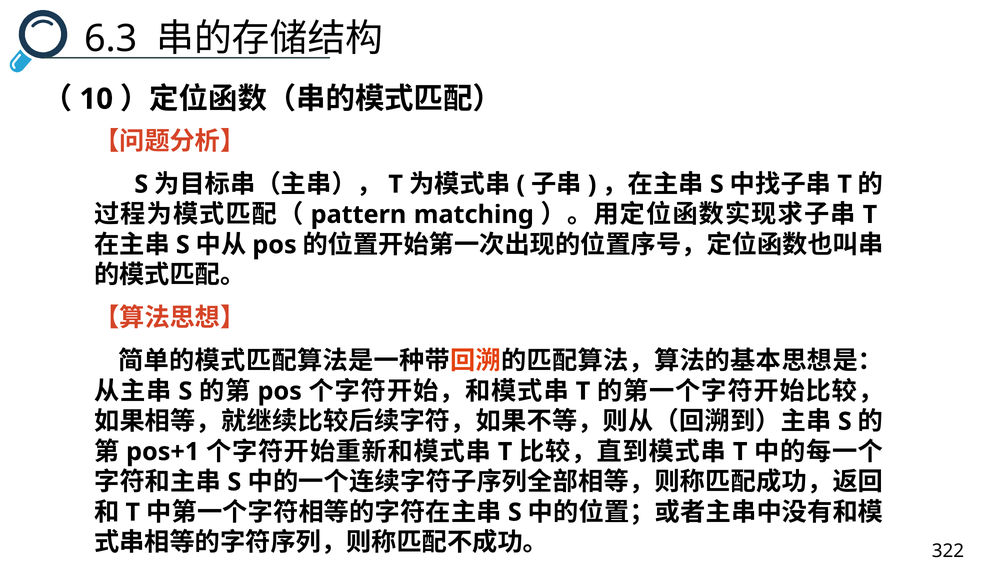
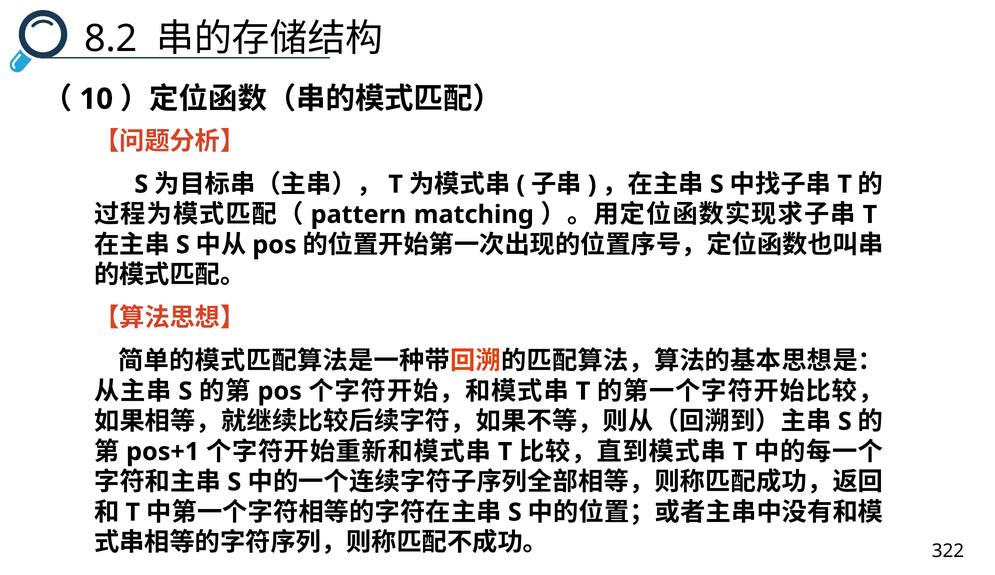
6.3: 6.3 -> 8.2
